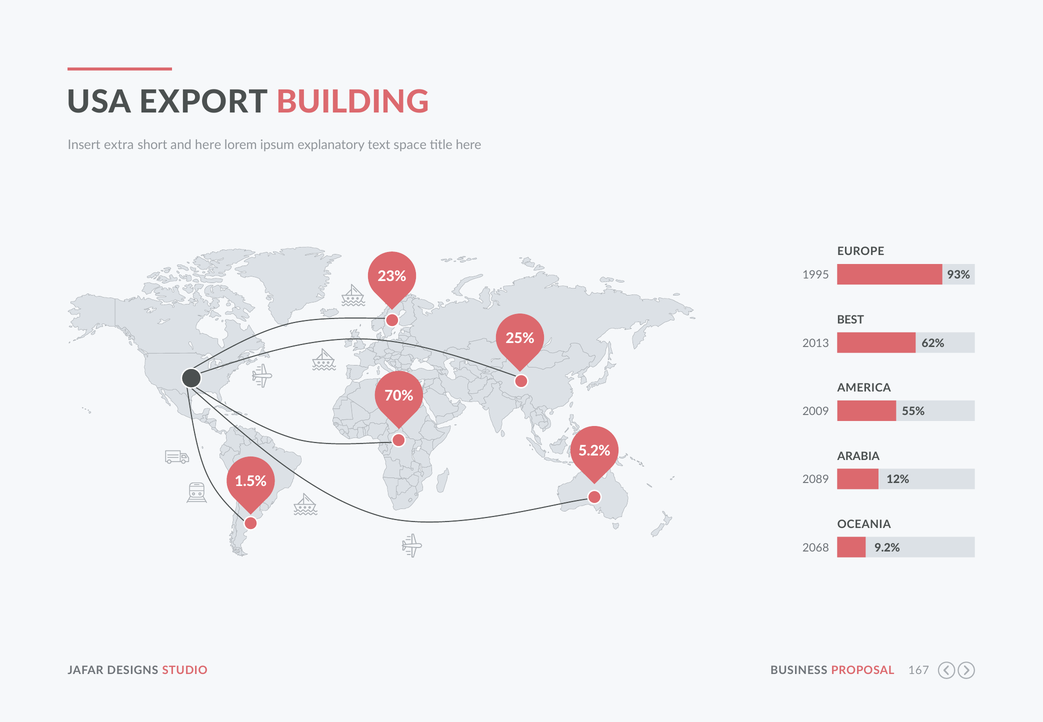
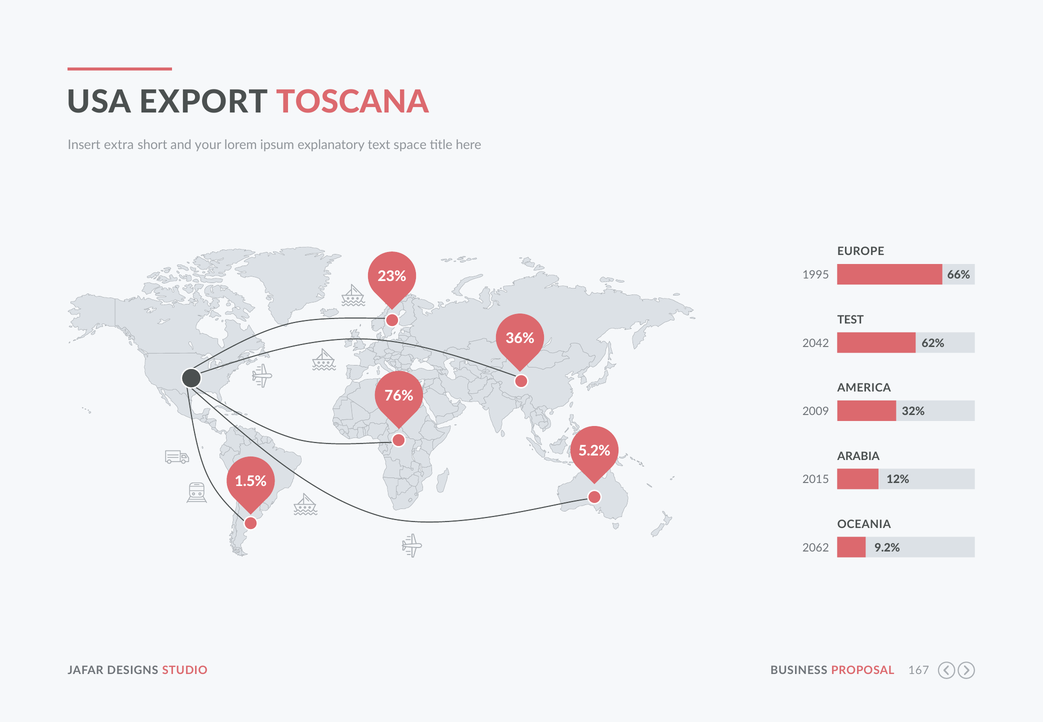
BUILDING: BUILDING -> TOSCANA
and here: here -> your
93%: 93% -> 66%
BEST: BEST -> TEST
25%: 25% -> 36%
2013: 2013 -> 2042
70%: 70% -> 76%
55%: 55% -> 32%
2089: 2089 -> 2015
2068: 2068 -> 2062
